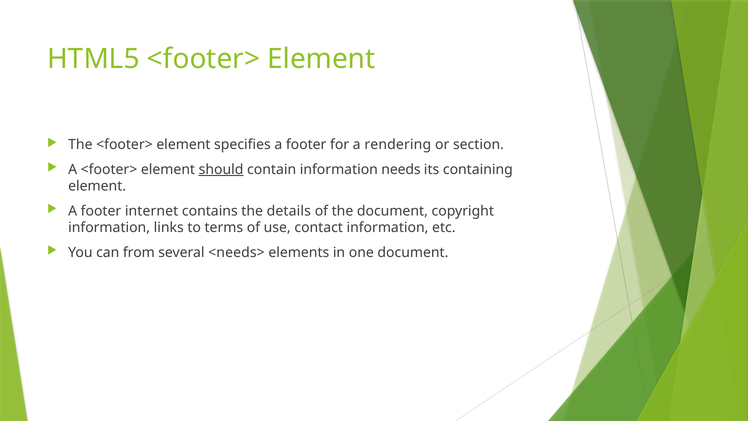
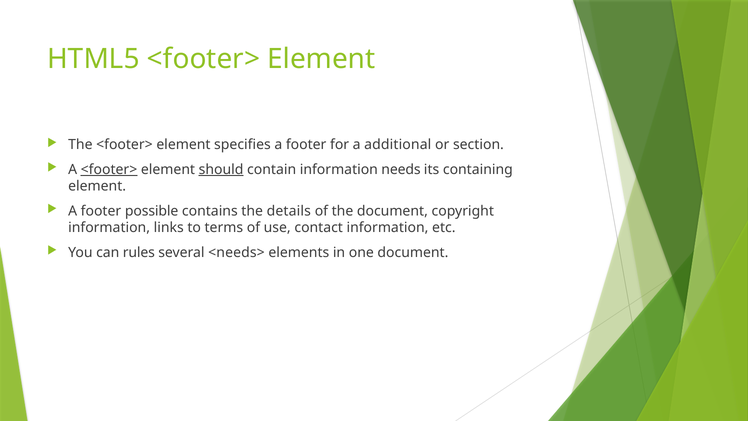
rendering: rendering -> additional
<footer> at (109, 169) underline: none -> present
internet: internet -> possible
from: from -> rules
